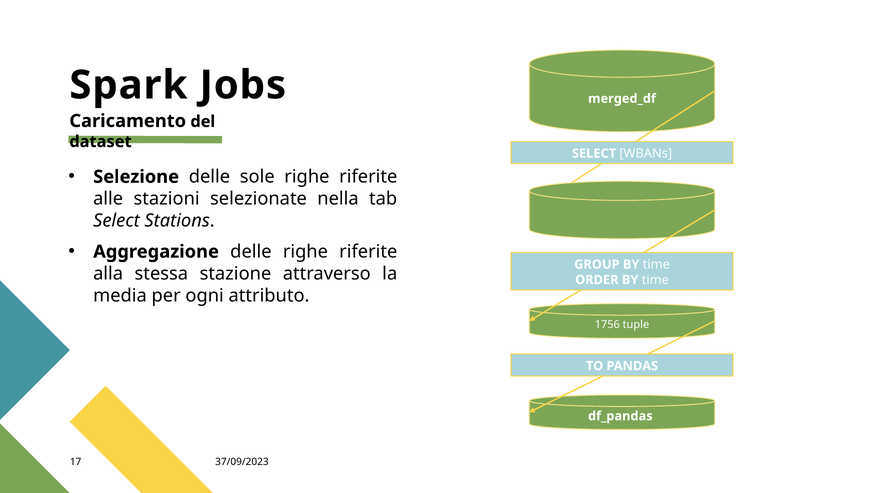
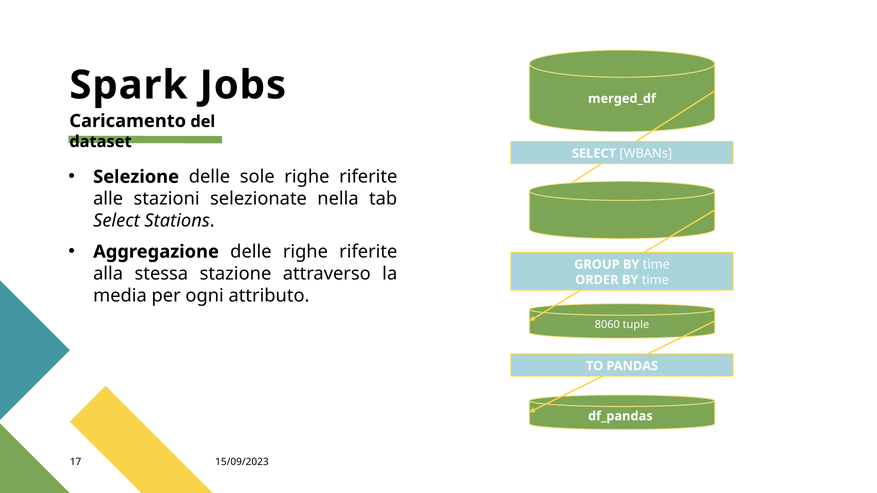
1756: 1756 -> 8060
37/09/2023: 37/09/2023 -> 15/09/2023
